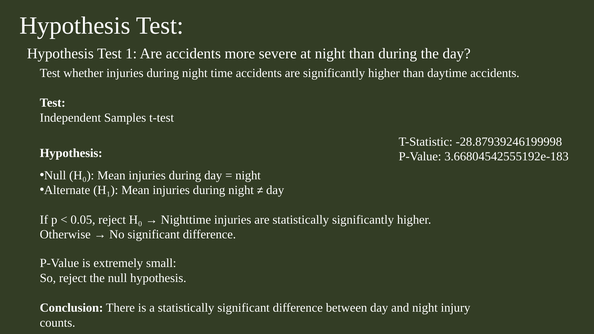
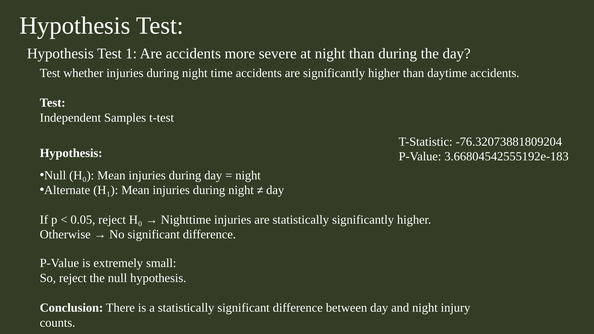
-28.87939246199998: -28.87939246199998 -> -76.32073881809204
